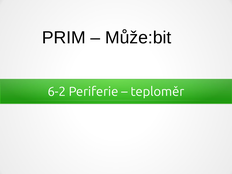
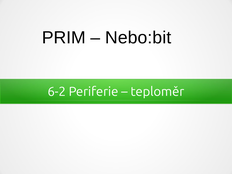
Může:bit: Může:bit -> Nebo:bit
